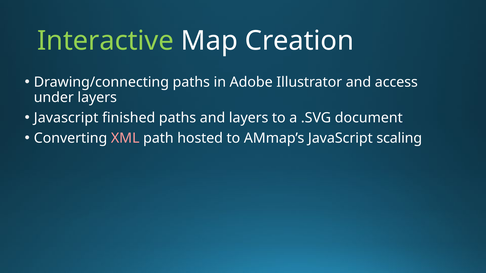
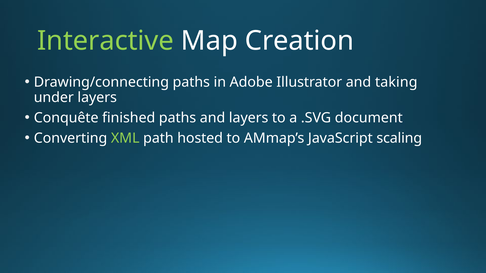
access: access -> taking
Javascript at (66, 118): Javascript -> Conquête
XML colour: pink -> light green
